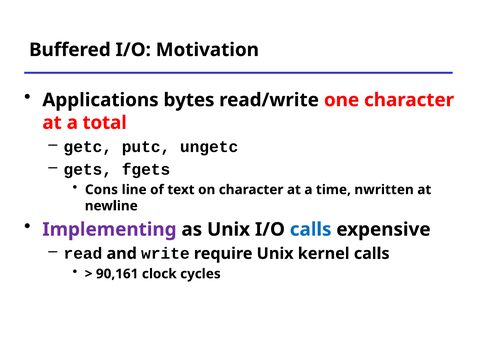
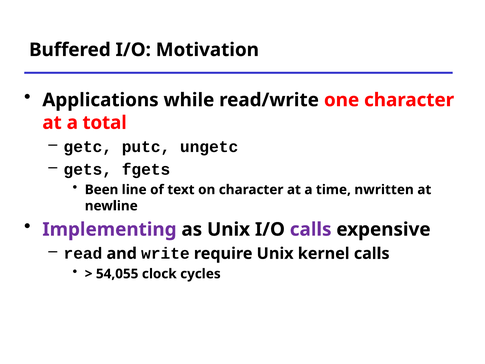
bytes: bytes -> while
Cons: Cons -> Been
calls at (311, 229) colour: blue -> purple
90,161: 90,161 -> 54,055
